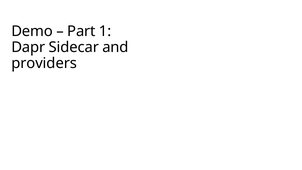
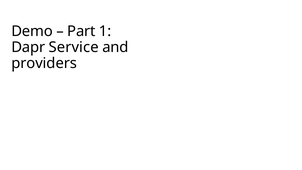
Sidecar: Sidecar -> Service
